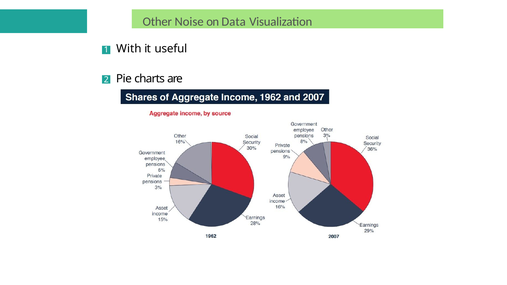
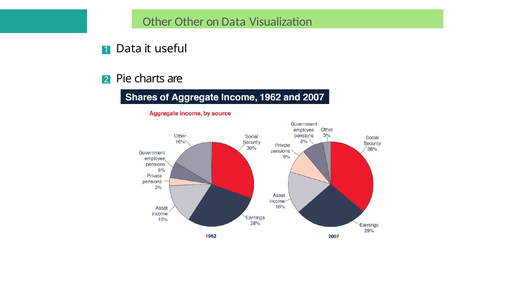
Other Noise: Noise -> Other
1 With: With -> Data
